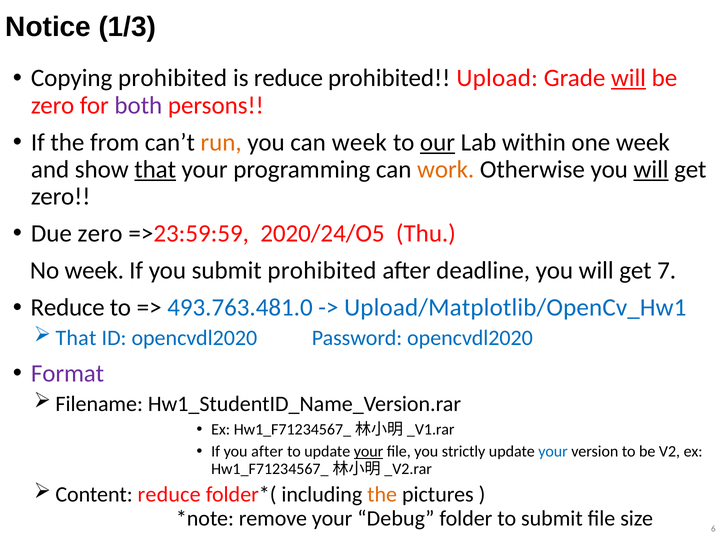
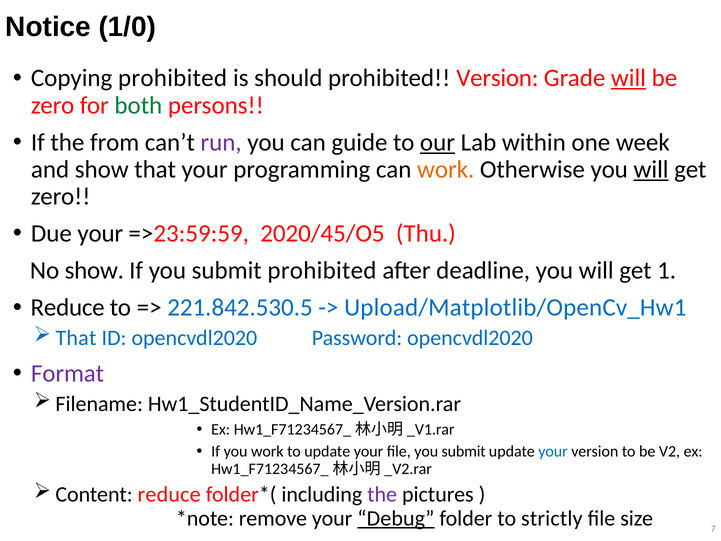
1/3: 1/3 -> 1/0
is reduce: reduce -> should
prohibited Upload: Upload -> Version
both colour: purple -> green
run colour: orange -> purple
can week: week -> guide
that at (155, 169) underline: present -> none
Due zero: zero -> your
2020/24/O5: 2020/24/O5 -> 2020/45/O5
No week: week -> show
7: 7 -> 1
493.763.481.0: 493.763.481.0 -> 221.842.530.5
you after: after -> work
your at (369, 452) underline: present -> none
file you strictly: strictly -> submit
the at (382, 494) colour: orange -> purple
Debug underline: none -> present
to submit: submit -> strictly
6: 6 -> 7
